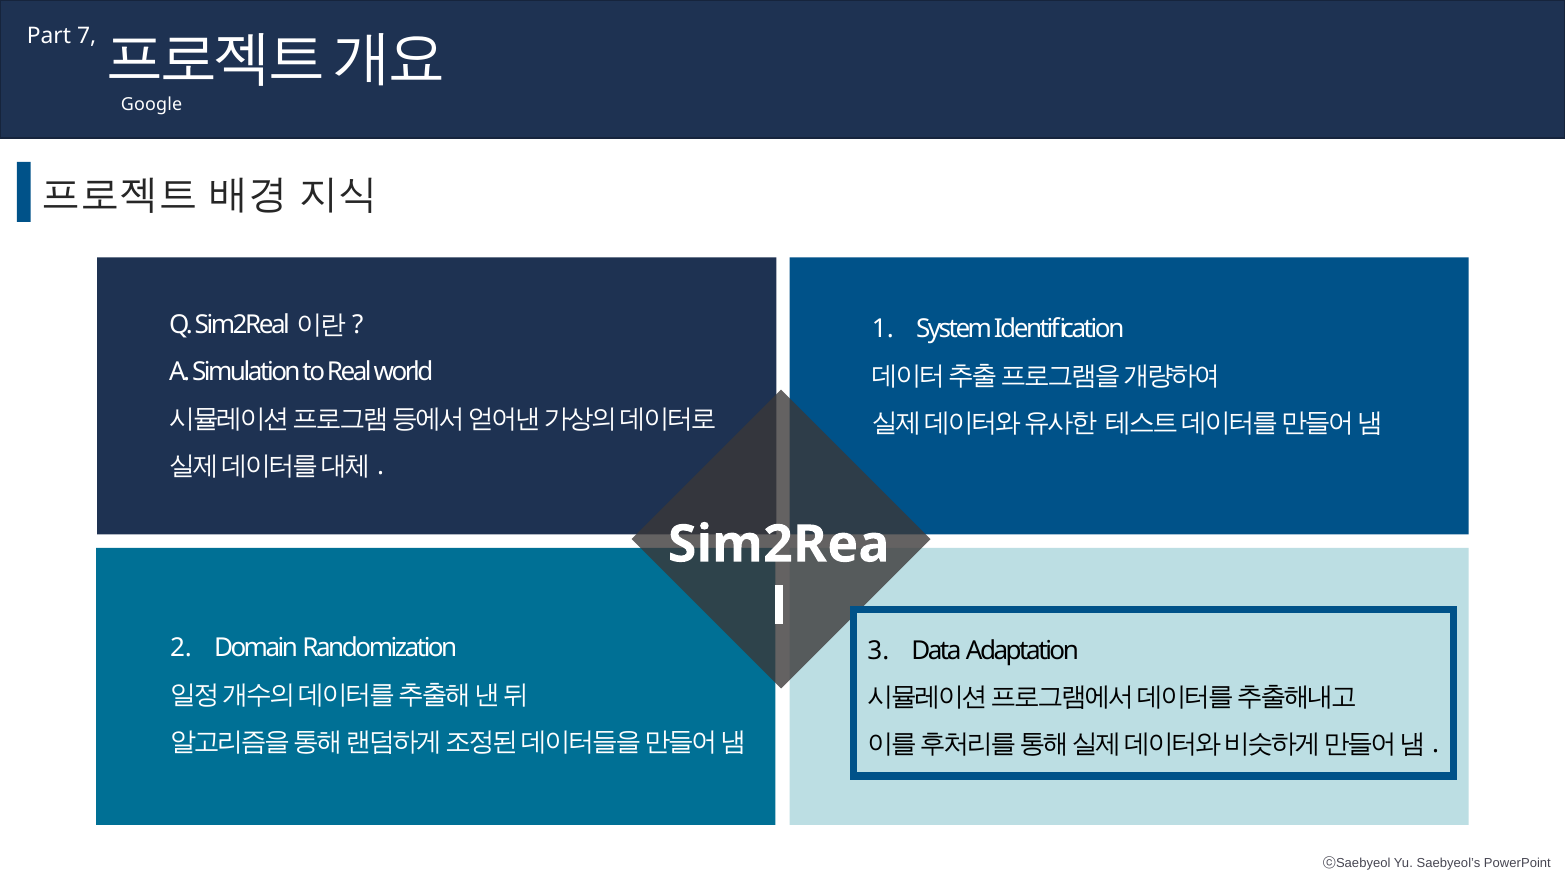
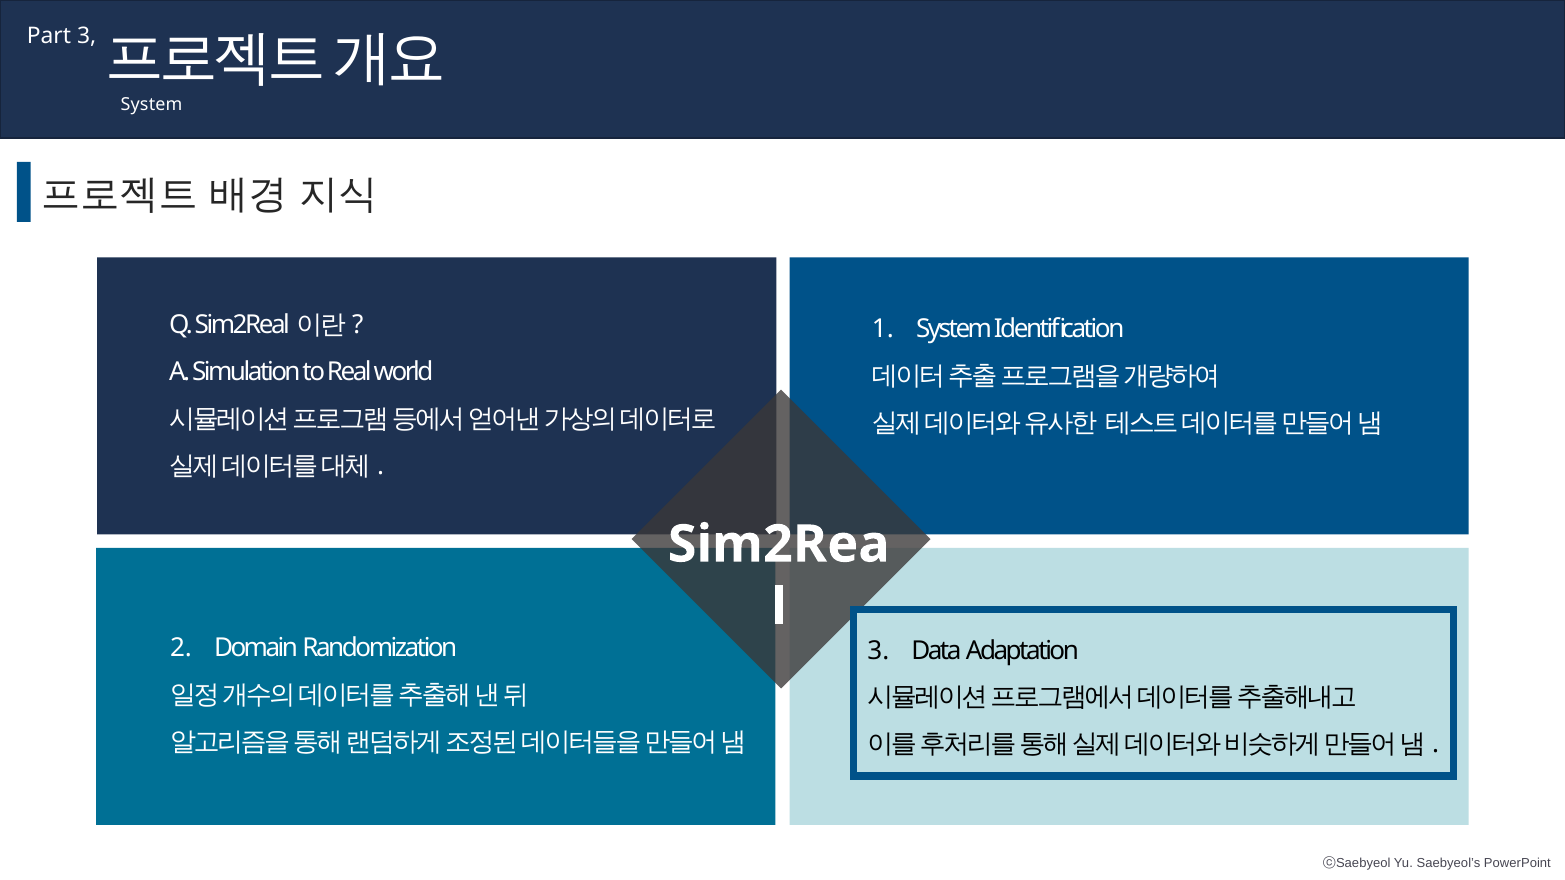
Part 7: 7 -> 3
Google at (152, 105): Google -> System
